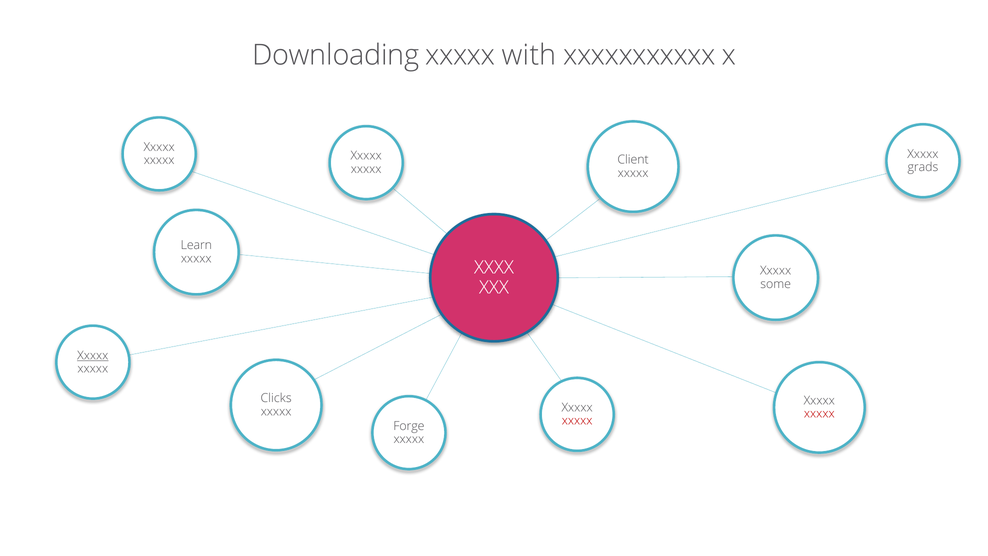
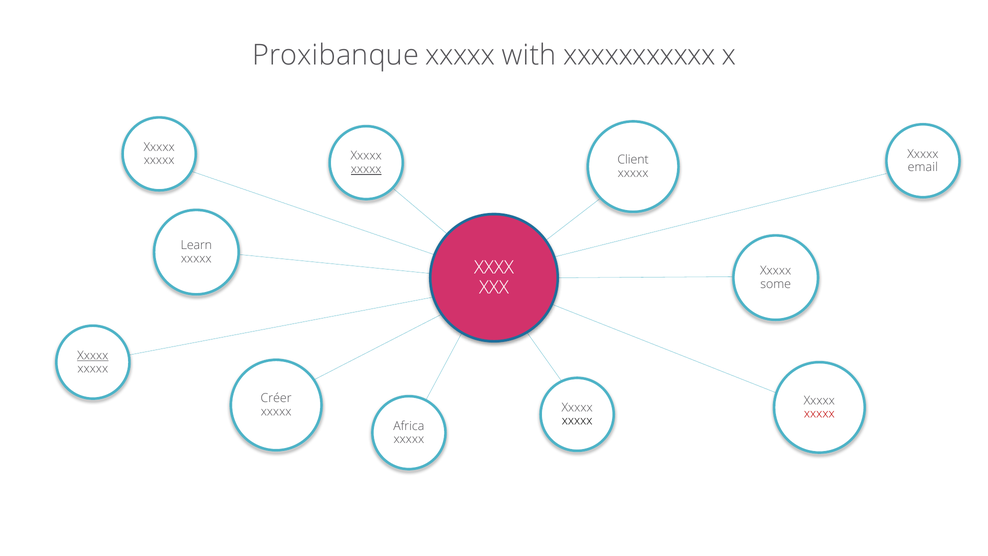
Downloading: Downloading -> Proxibanque
grads: grads -> email
xxxxx at (366, 169) underline: none -> present
Clicks: Clicks -> Créer
xxxxx at (577, 421) colour: red -> black
Forge: Forge -> Africa
